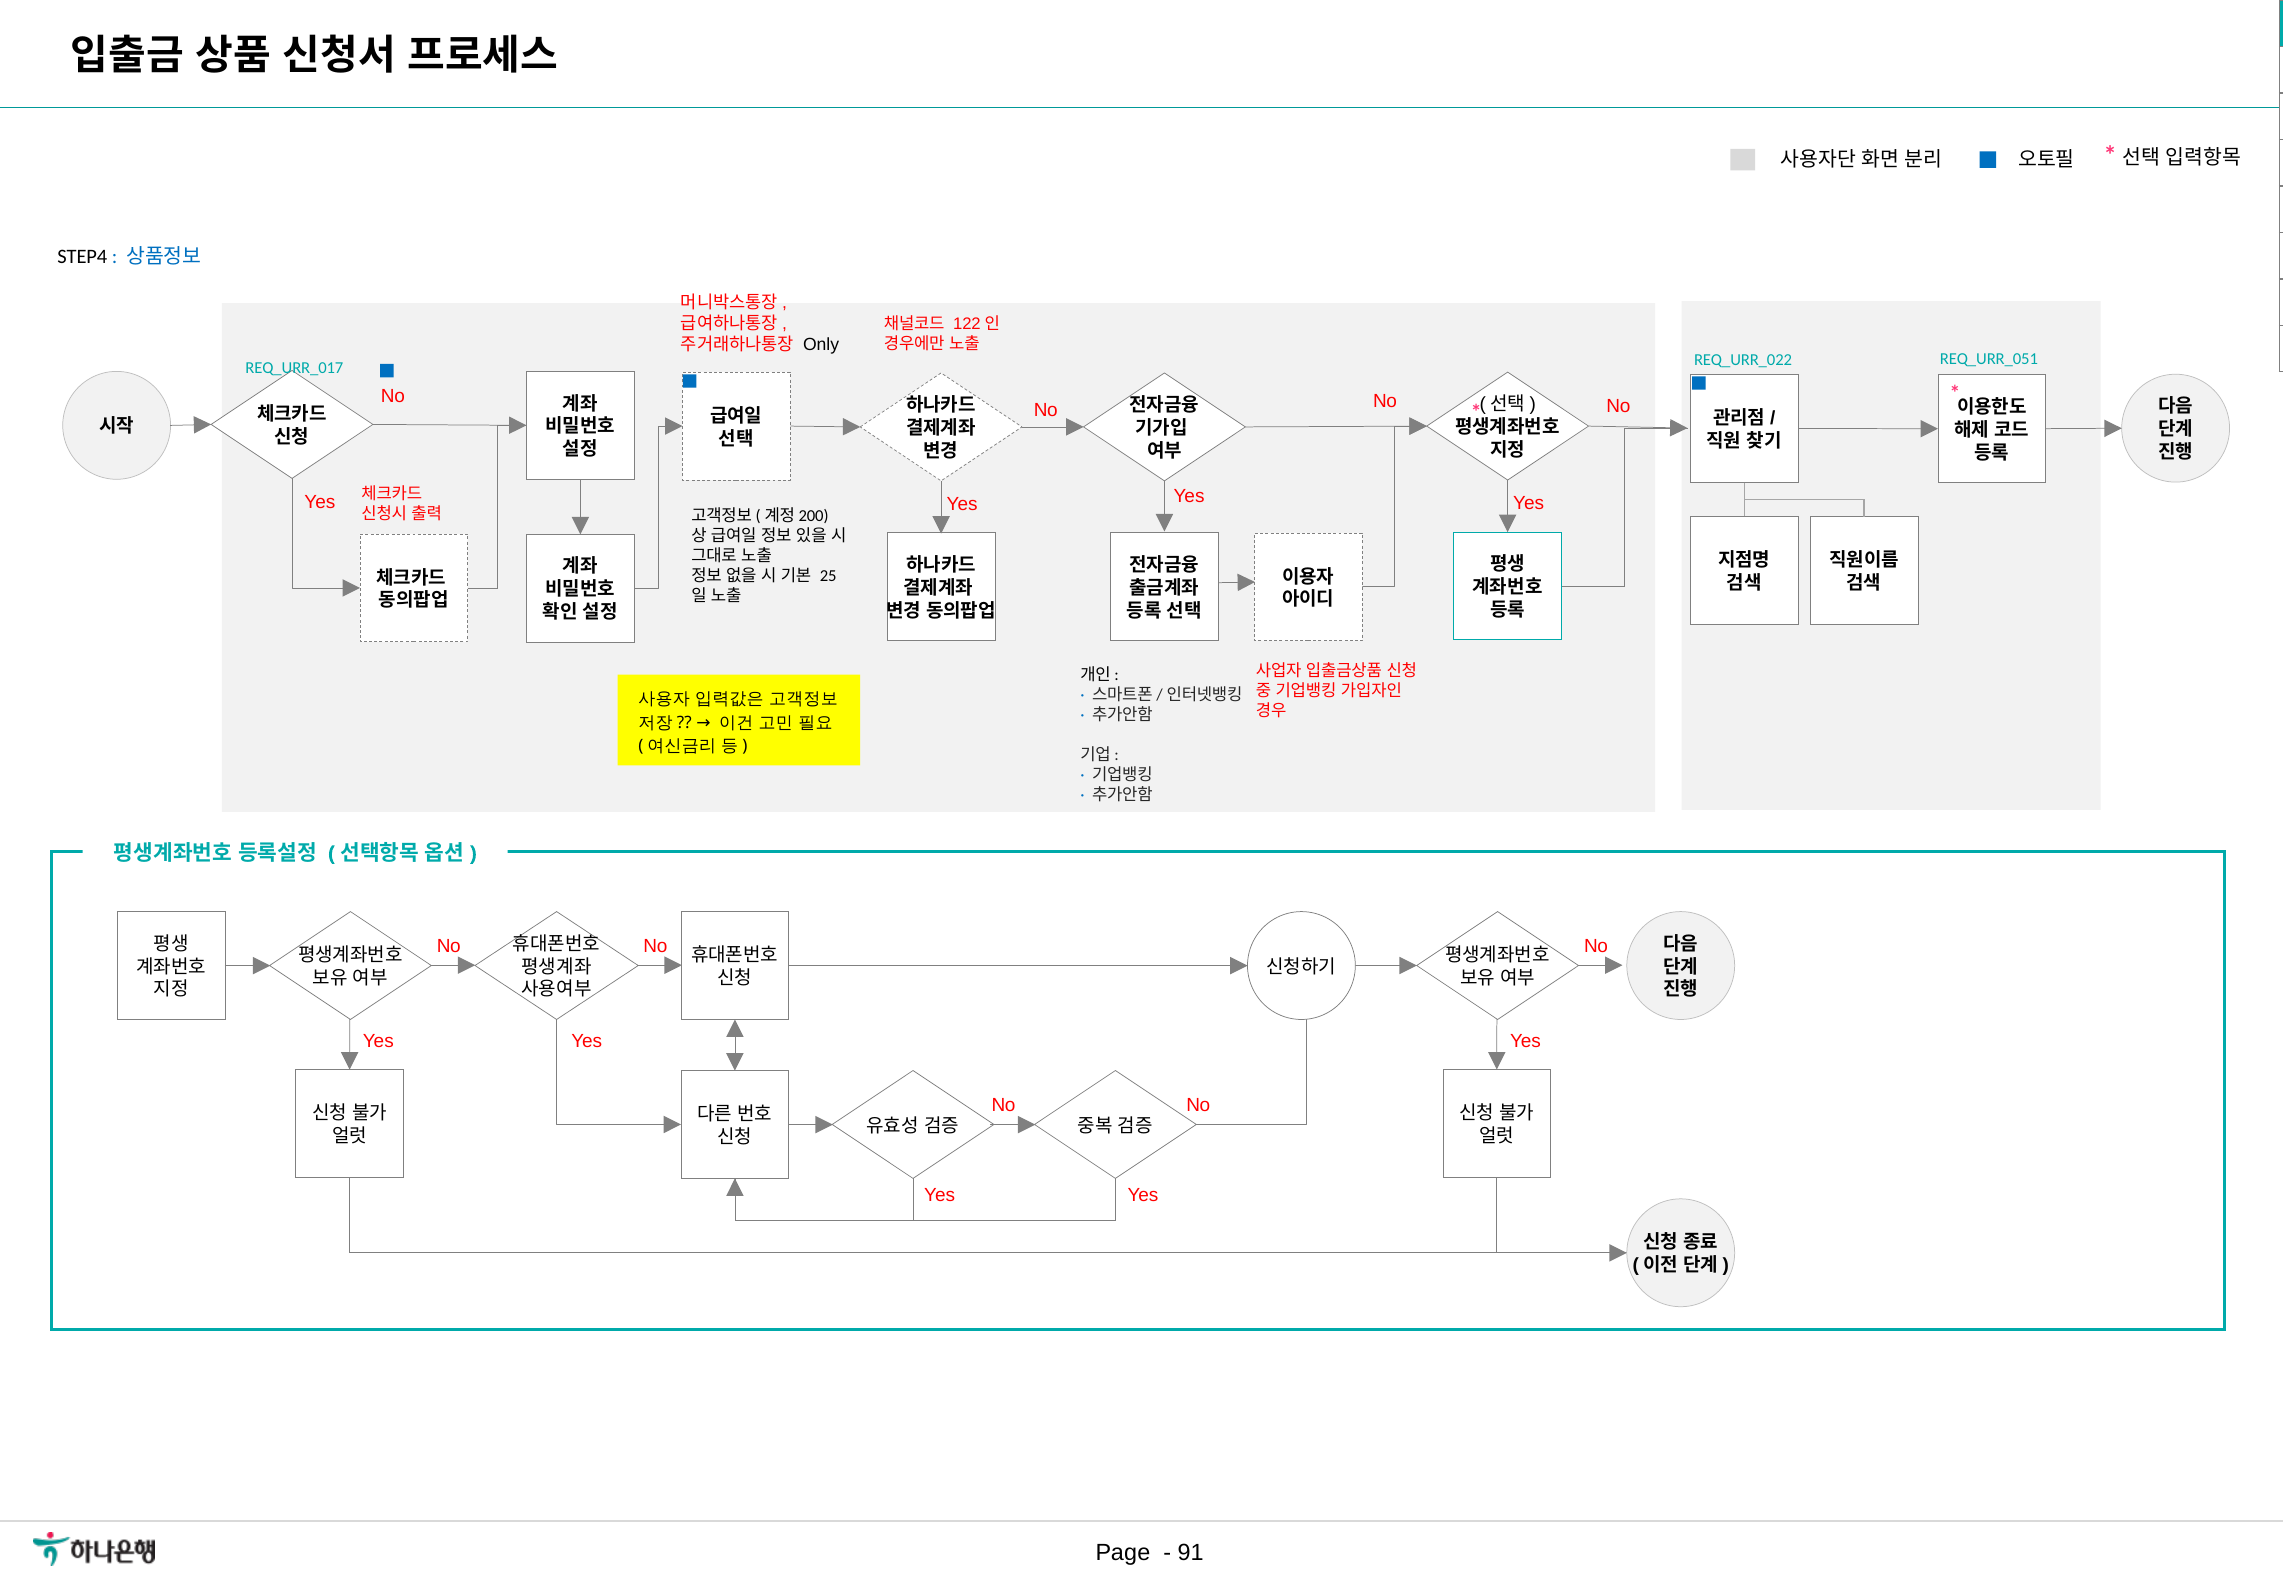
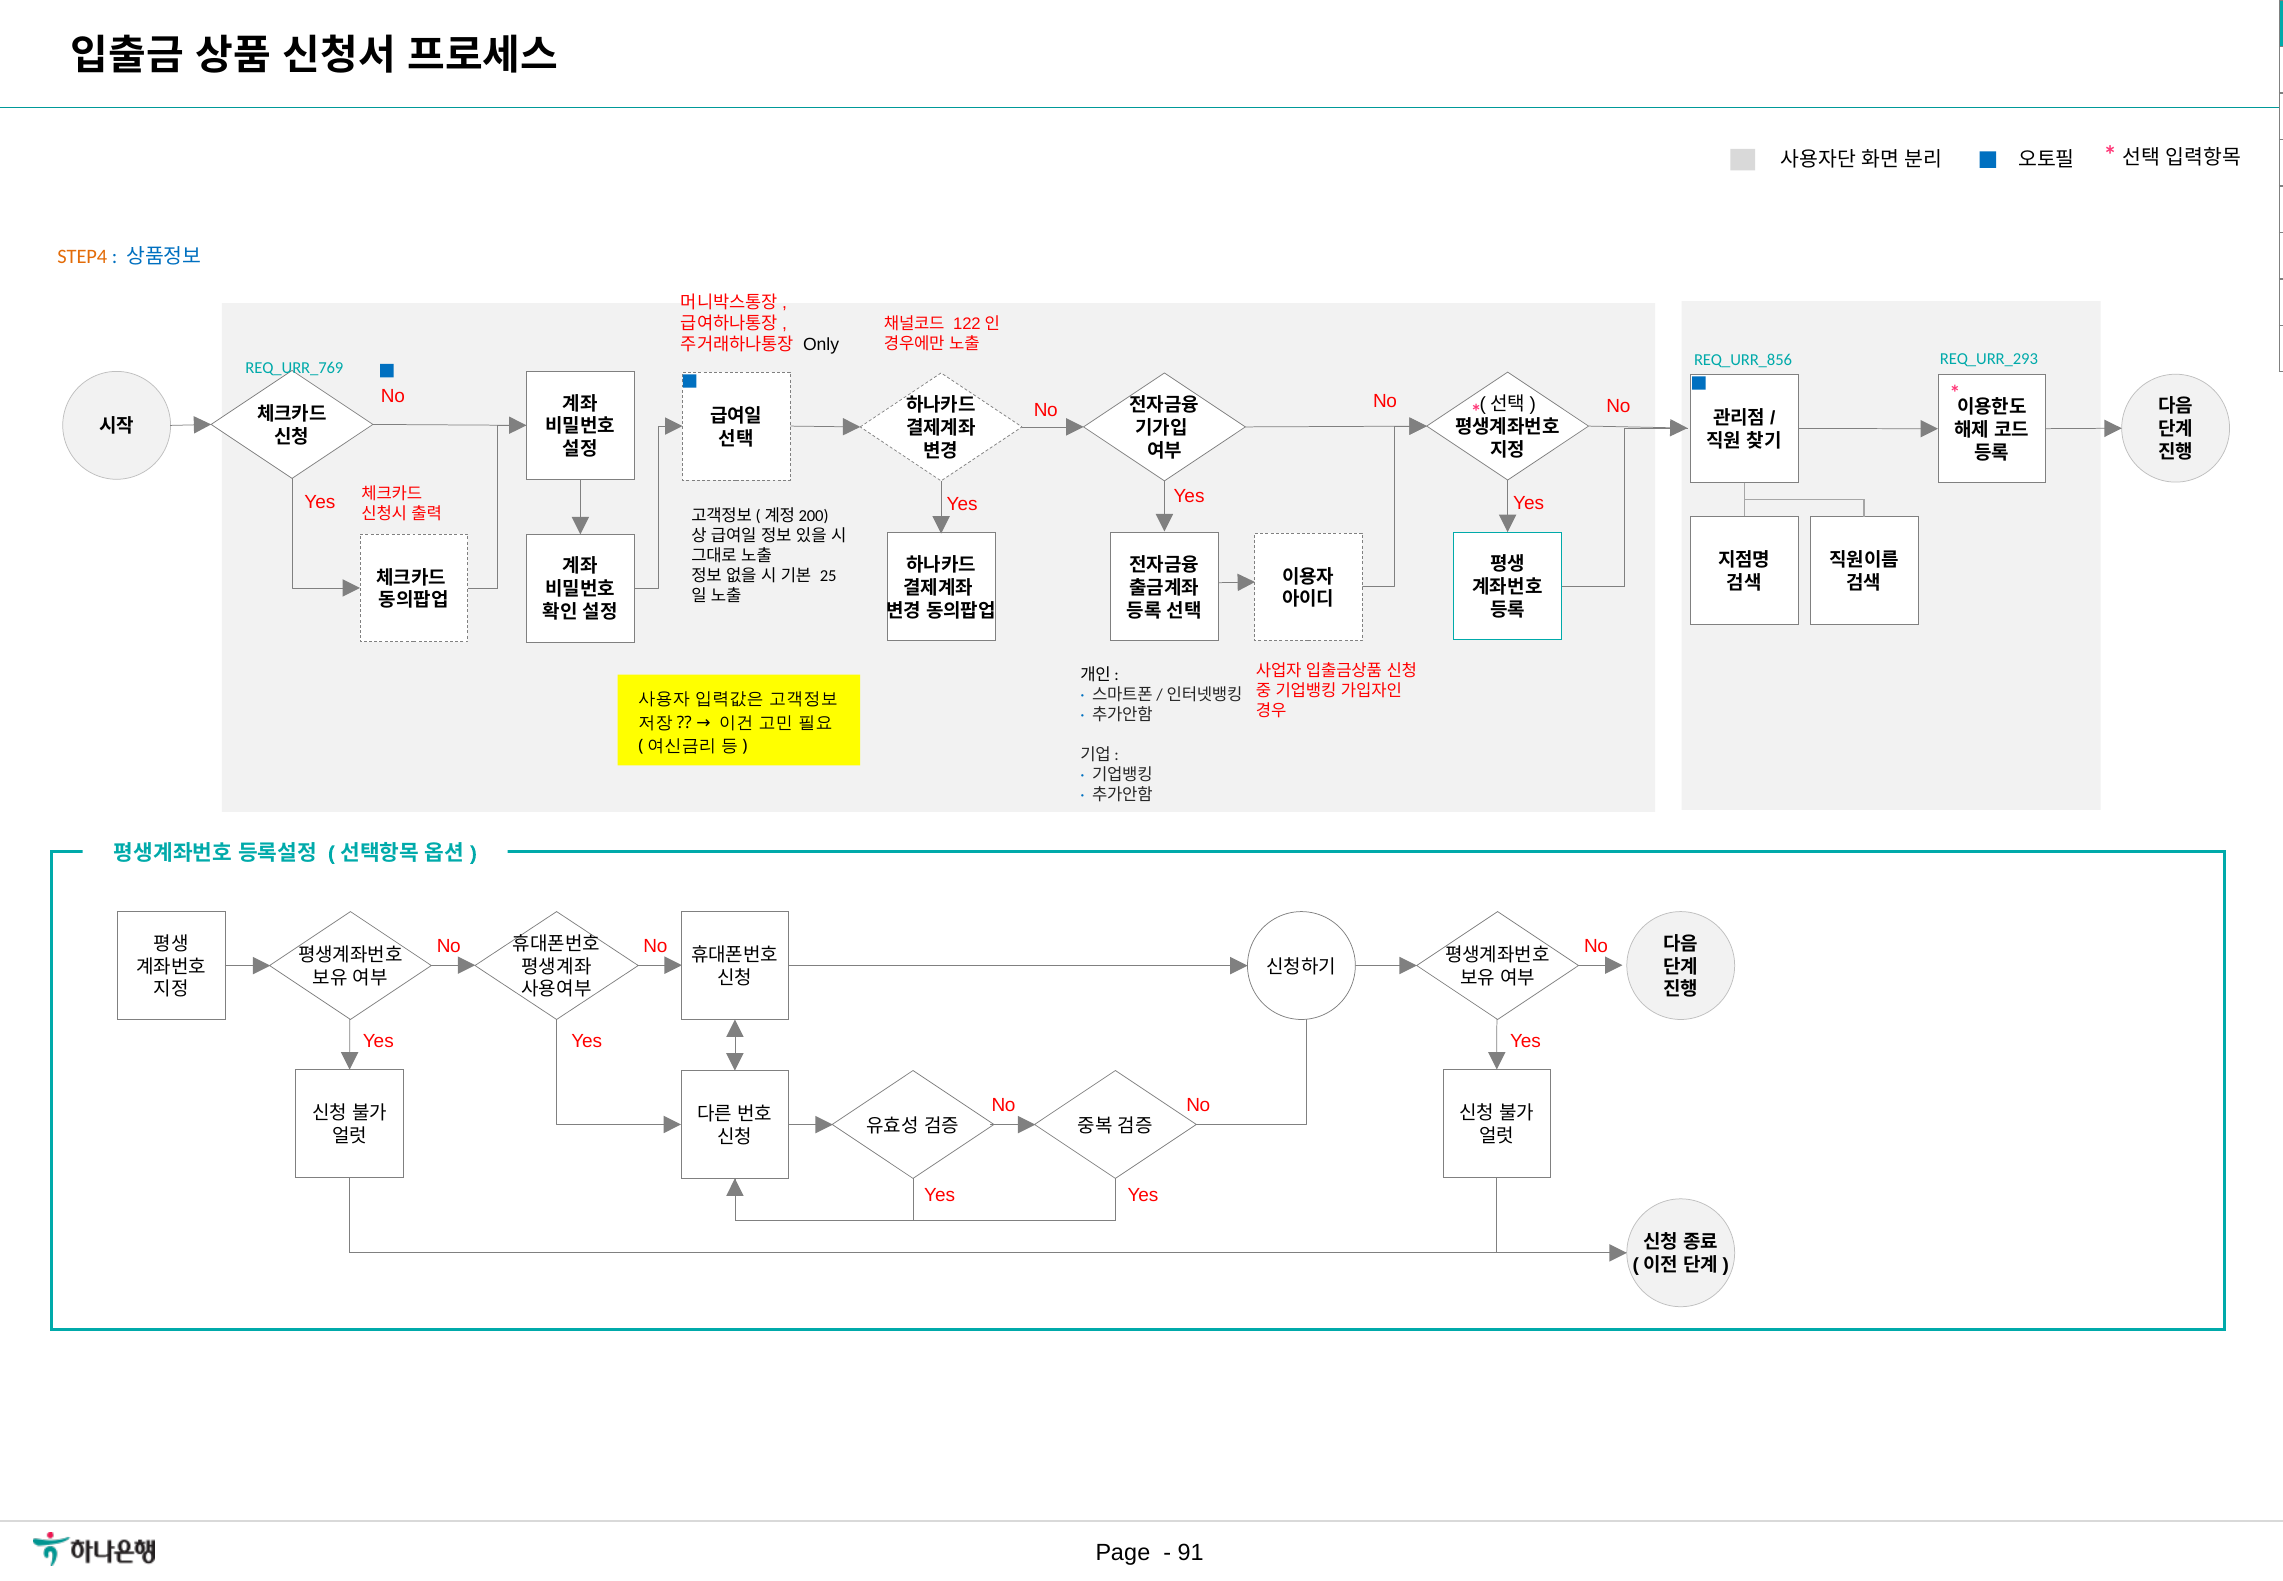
STEP4 colour: black -> orange
REQ_URR_051: REQ_URR_051 -> REQ_URR_293
REQ_URR_022: REQ_URR_022 -> REQ_URR_856
REQ_URR_017: REQ_URR_017 -> REQ_URR_769
